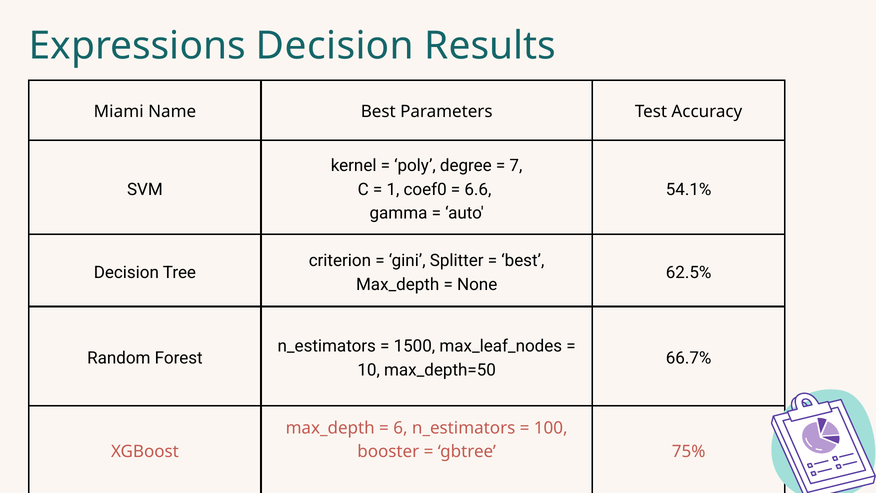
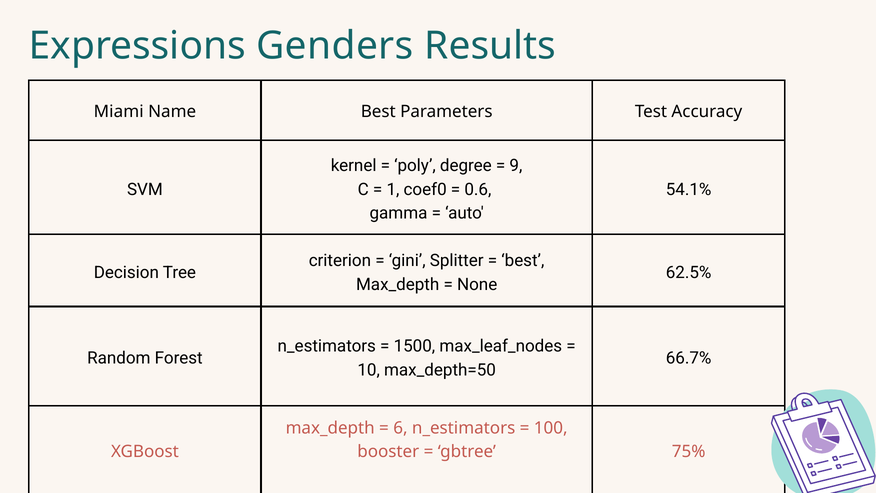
Expressions Decision: Decision -> Genders
7: 7 -> 9
6.6: 6.6 -> 0.6
